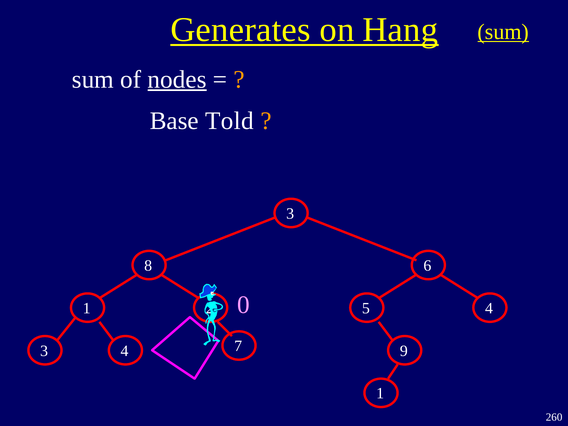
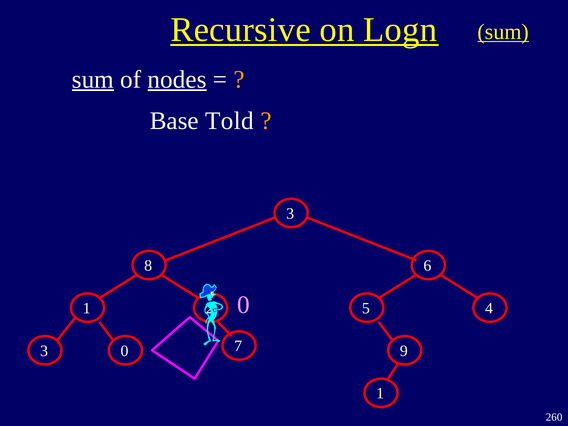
Generates: Generates -> Recursive
Hang: Hang -> Logn
sum at (93, 79) underline: none -> present
3 4: 4 -> 0
